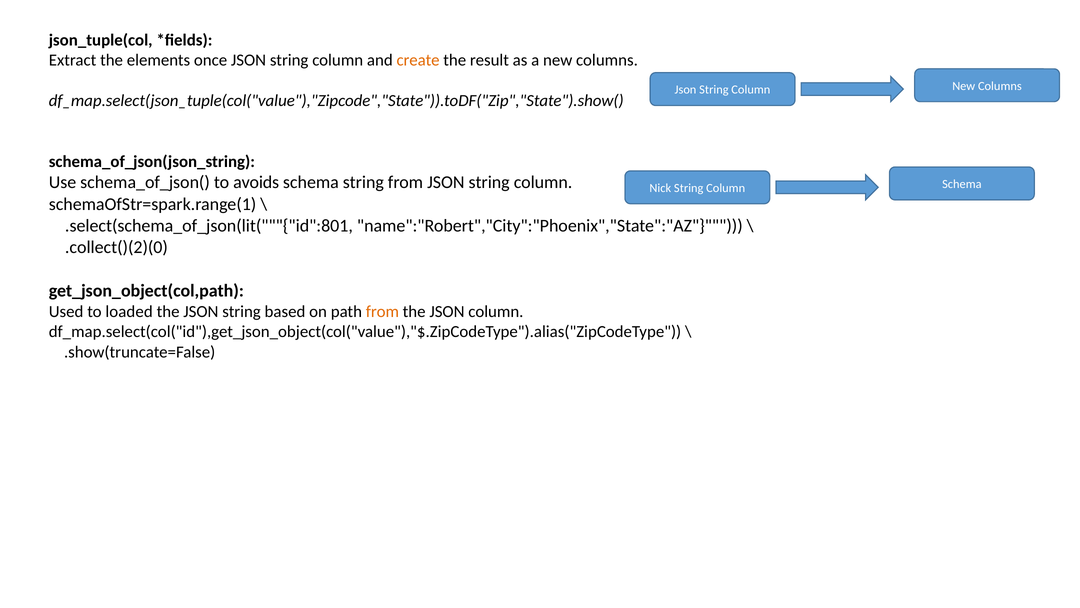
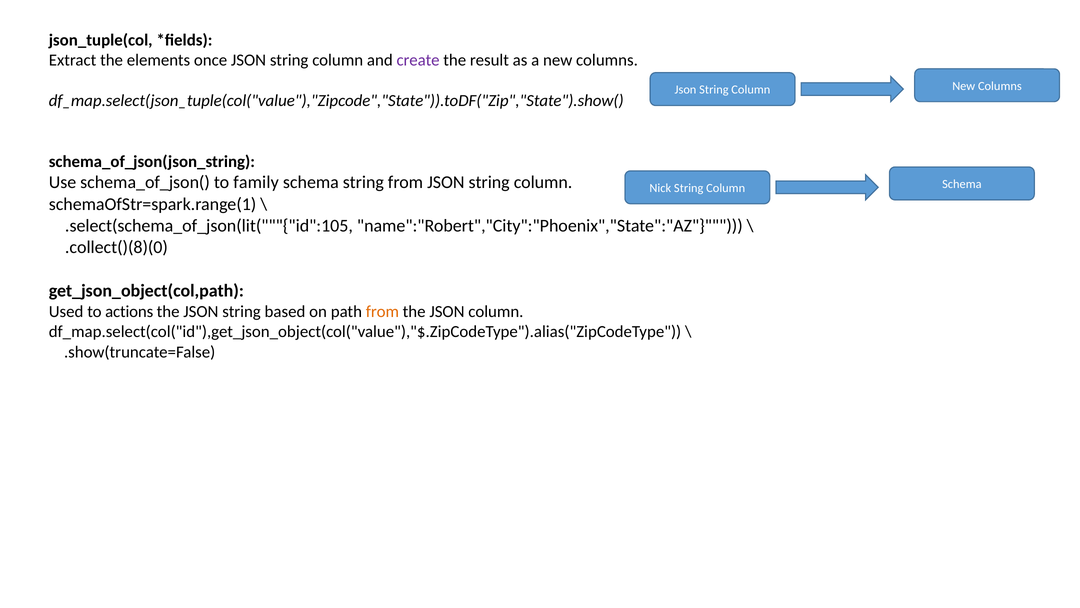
create colour: orange -> purple
avoids: avoids -> family
.select(schema_of_json(lit("""{"id":801: .select(schema_of_json(lit("""{"id":801 -> .select(schema_of_json(lit("""{"id":105
.collect()(2)(0: .collect()(2)(0 -> .collect()(8)(0
loaded: loaded -> actions
